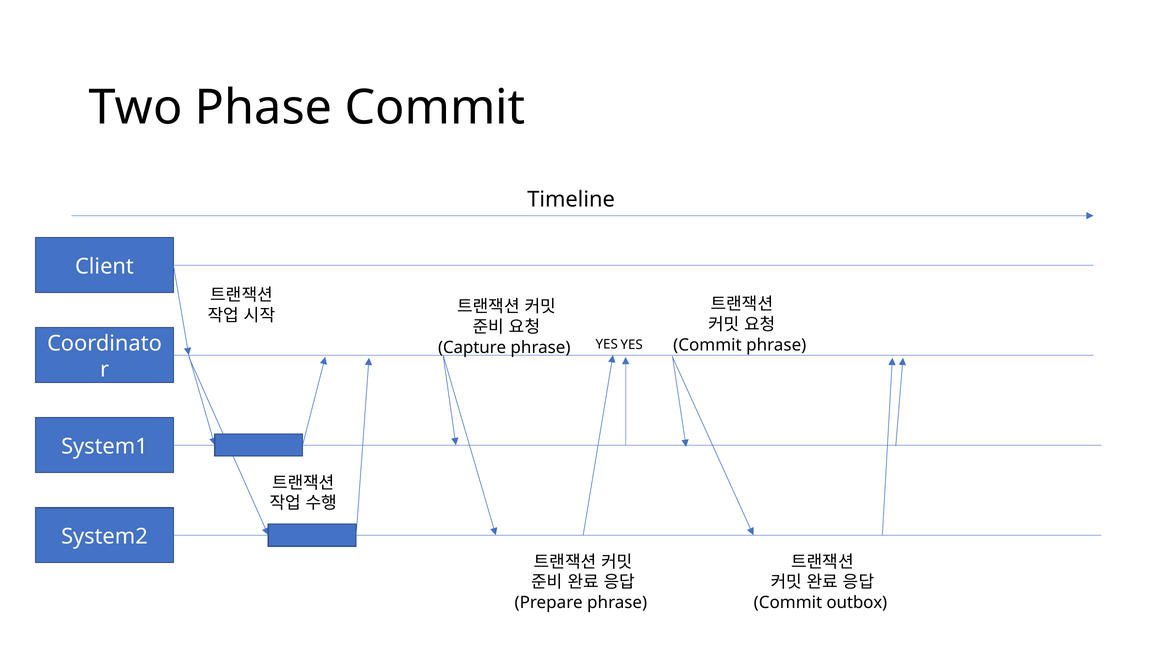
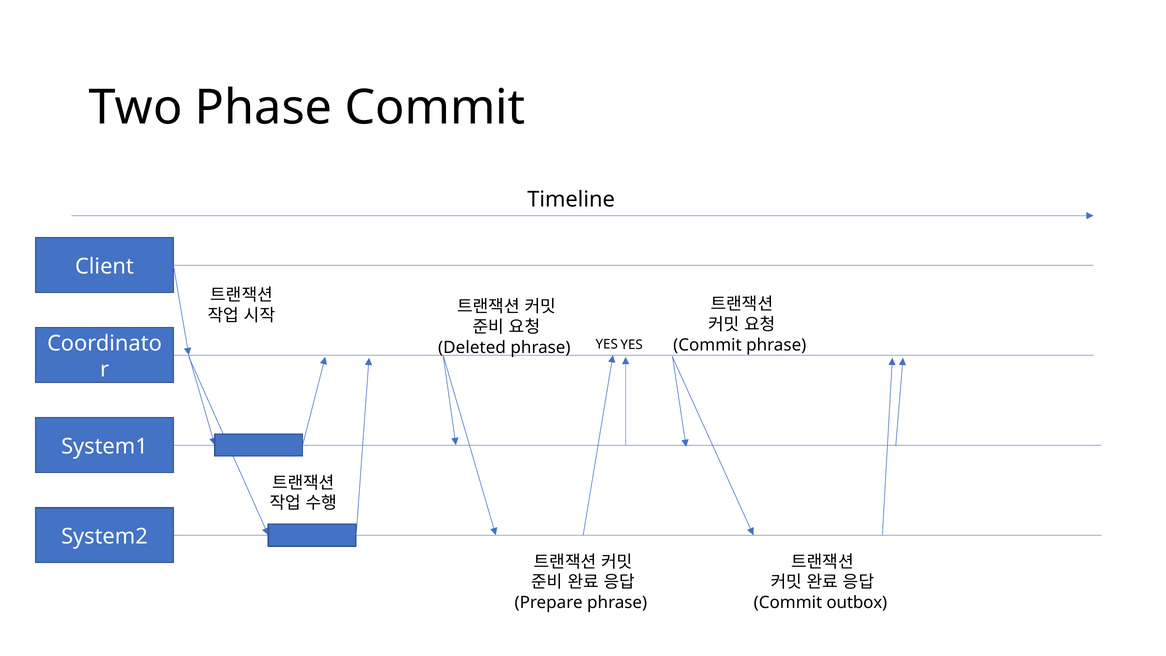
Capture: Capture -> Deleted
